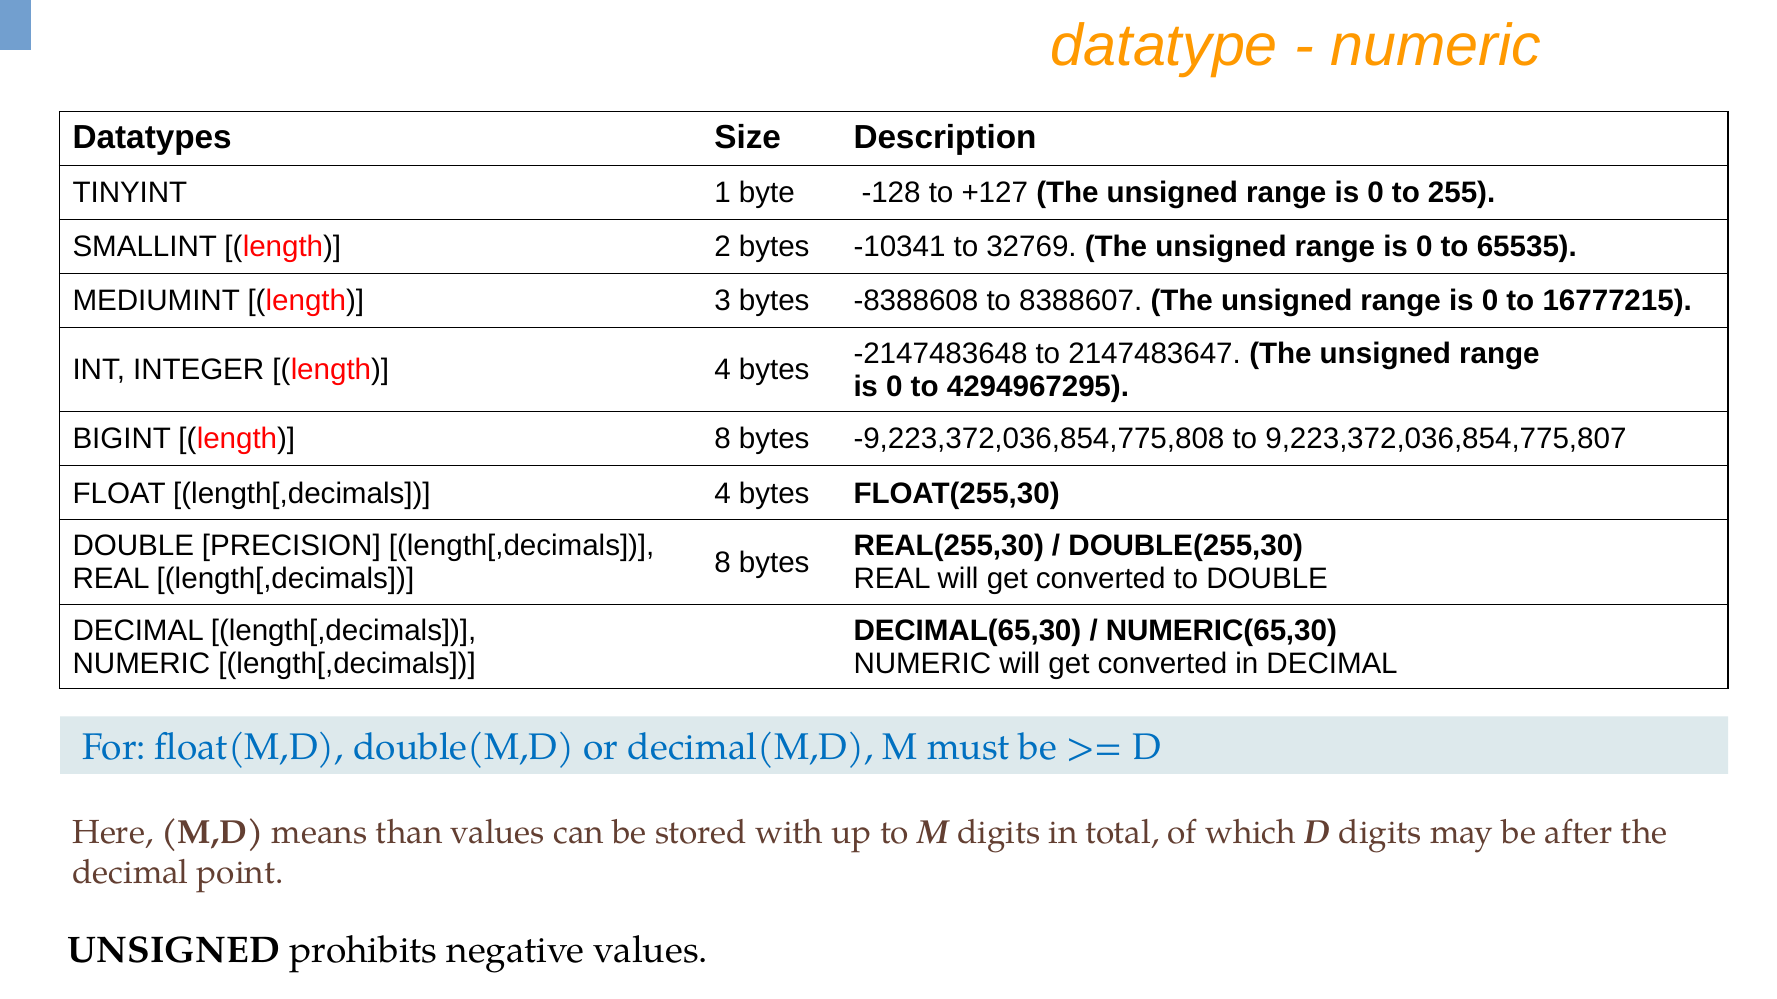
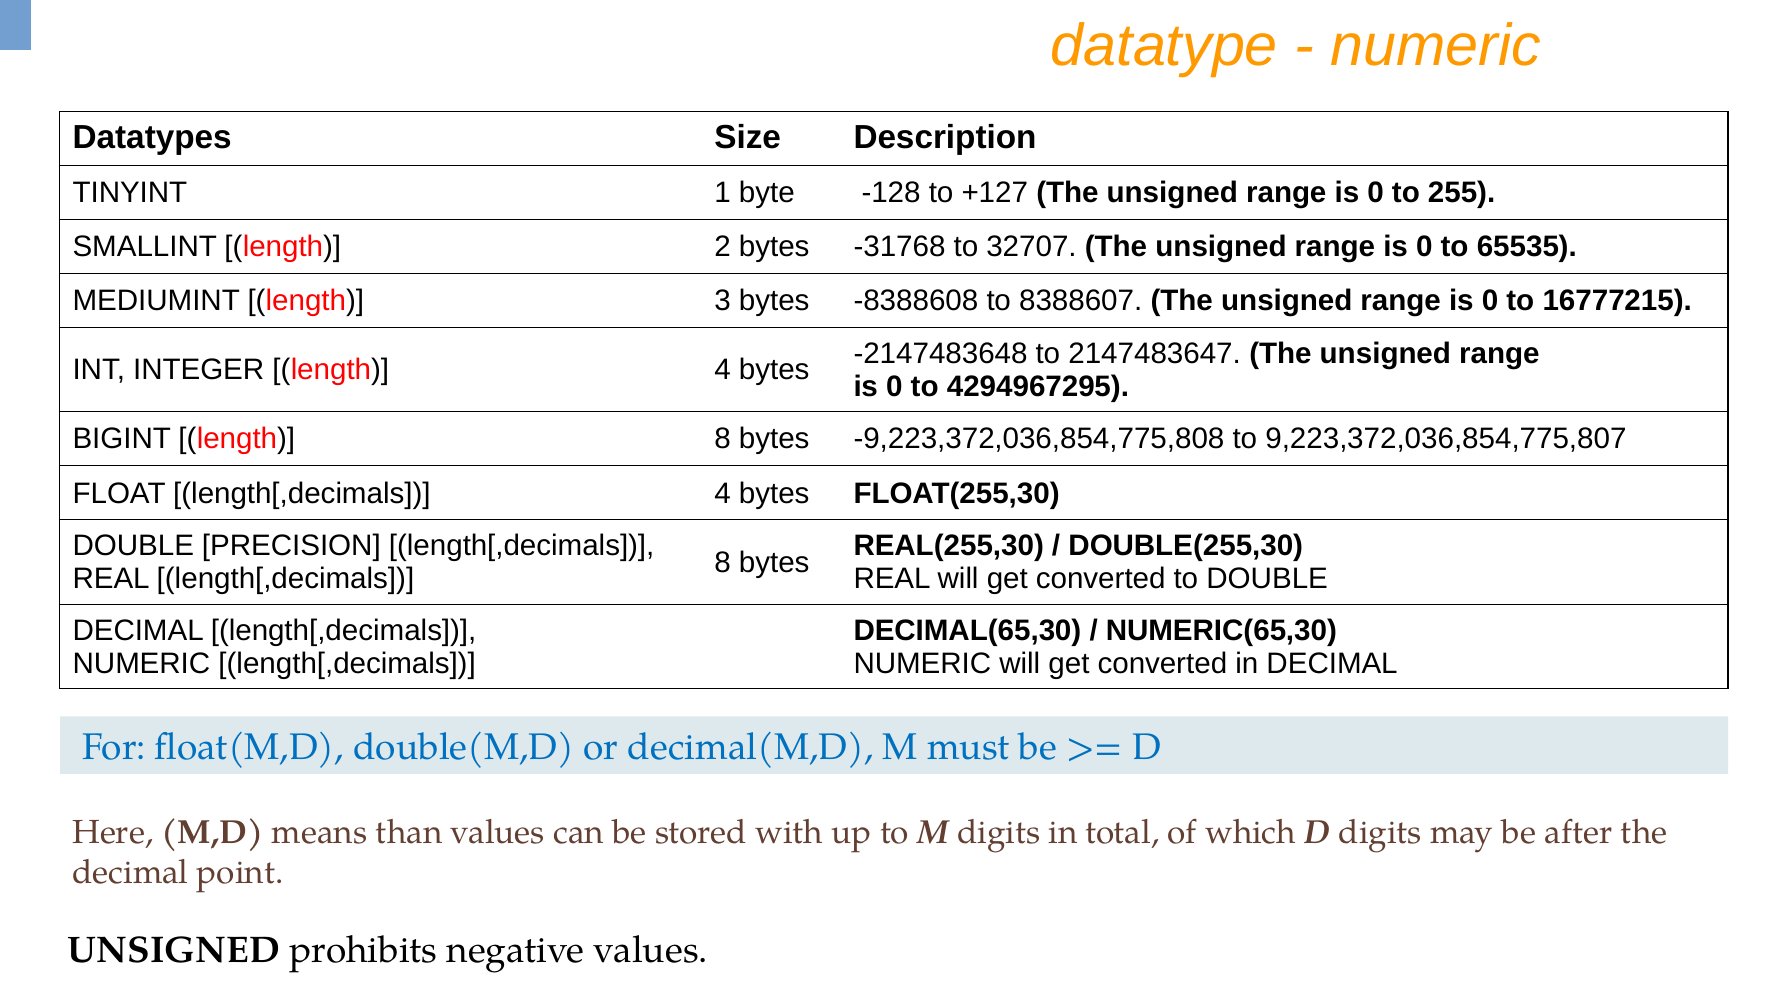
-10341: -10341 -> -31768
32769: 32769 -> 32707
